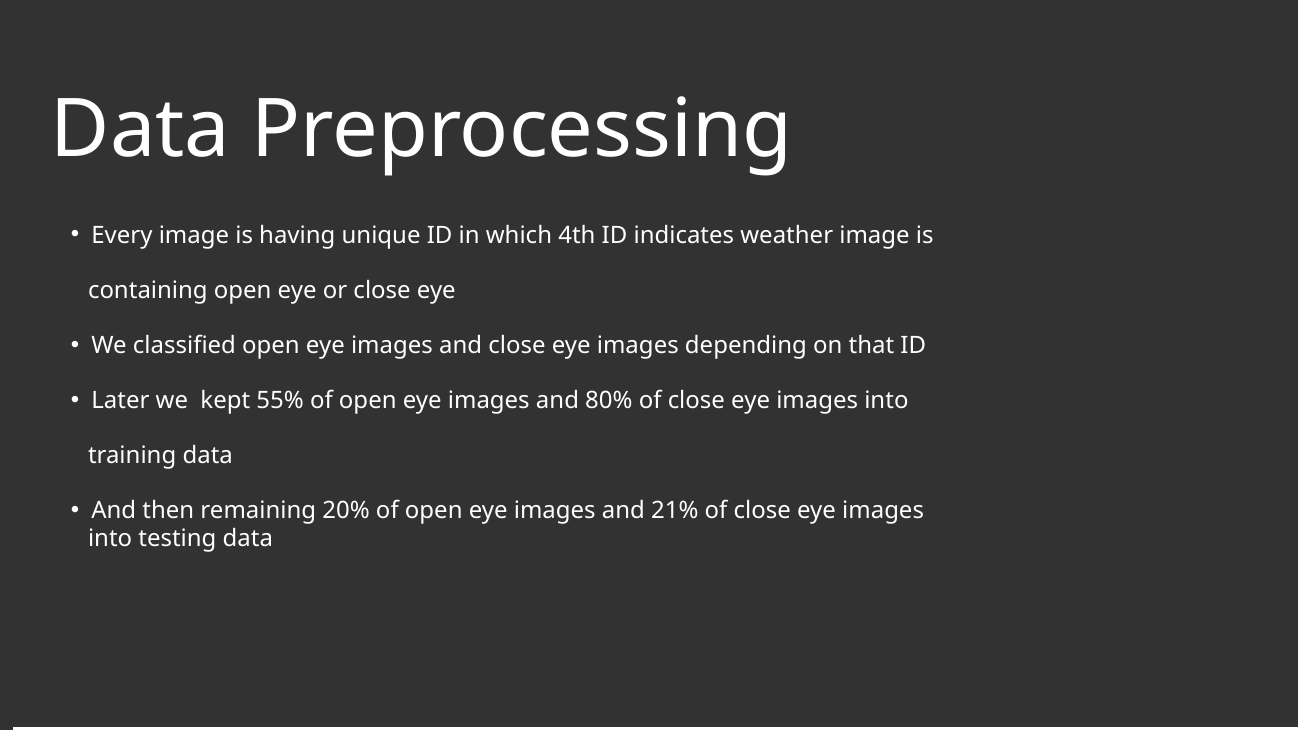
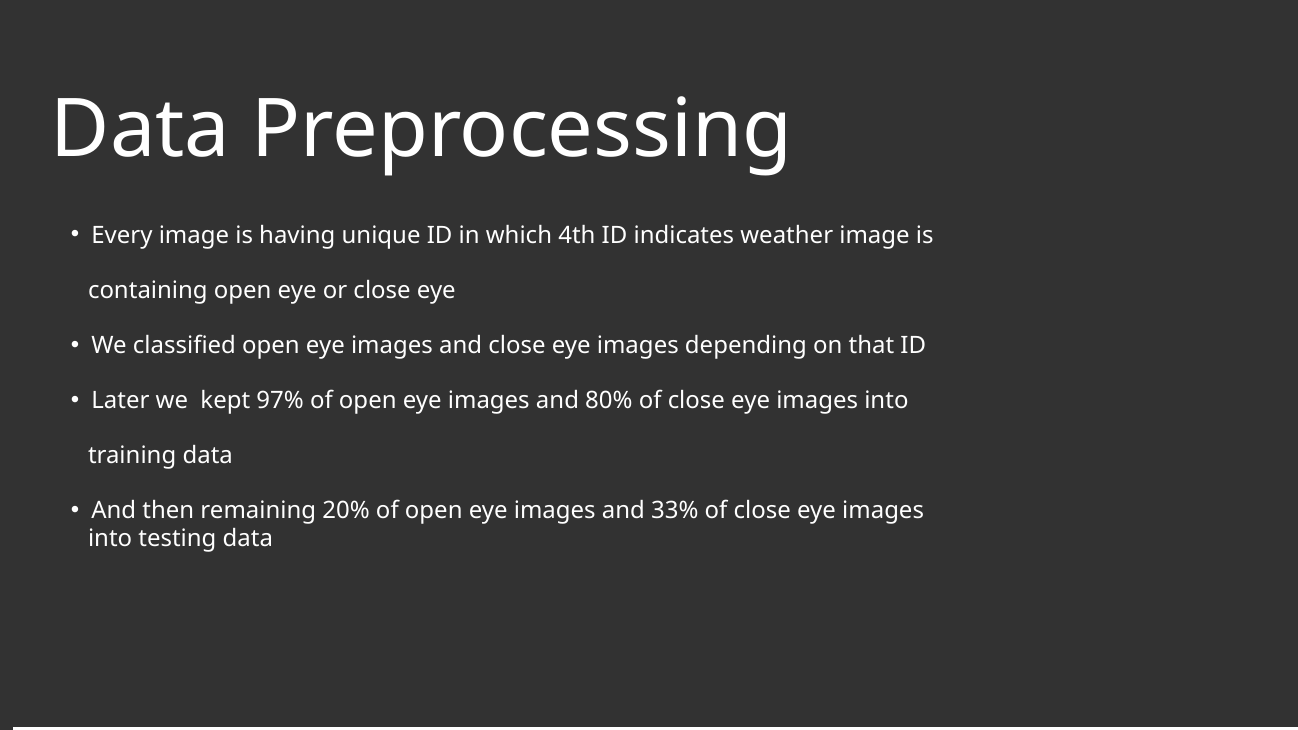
55%: 55% -> 97%
21%: 21% -> 33%
